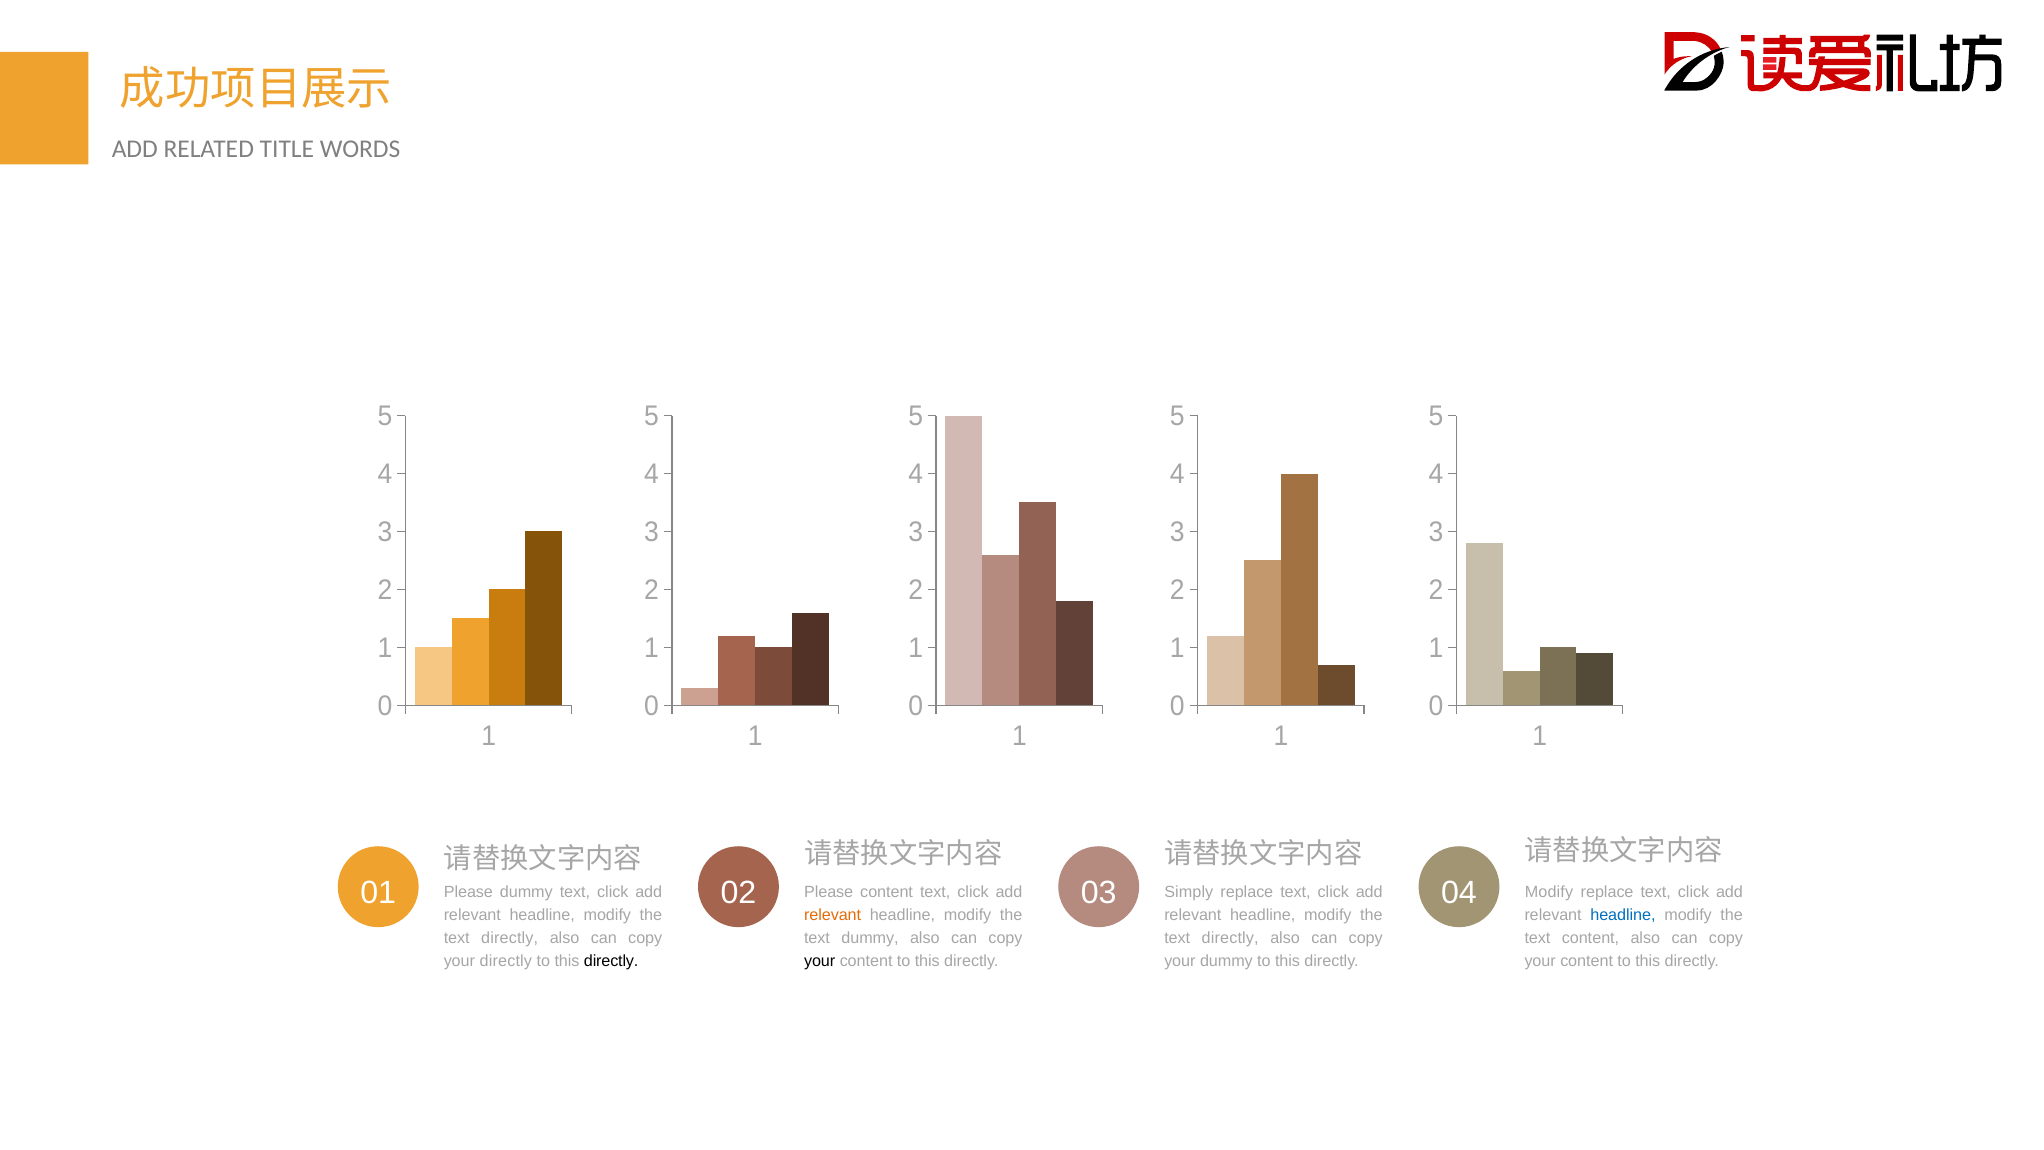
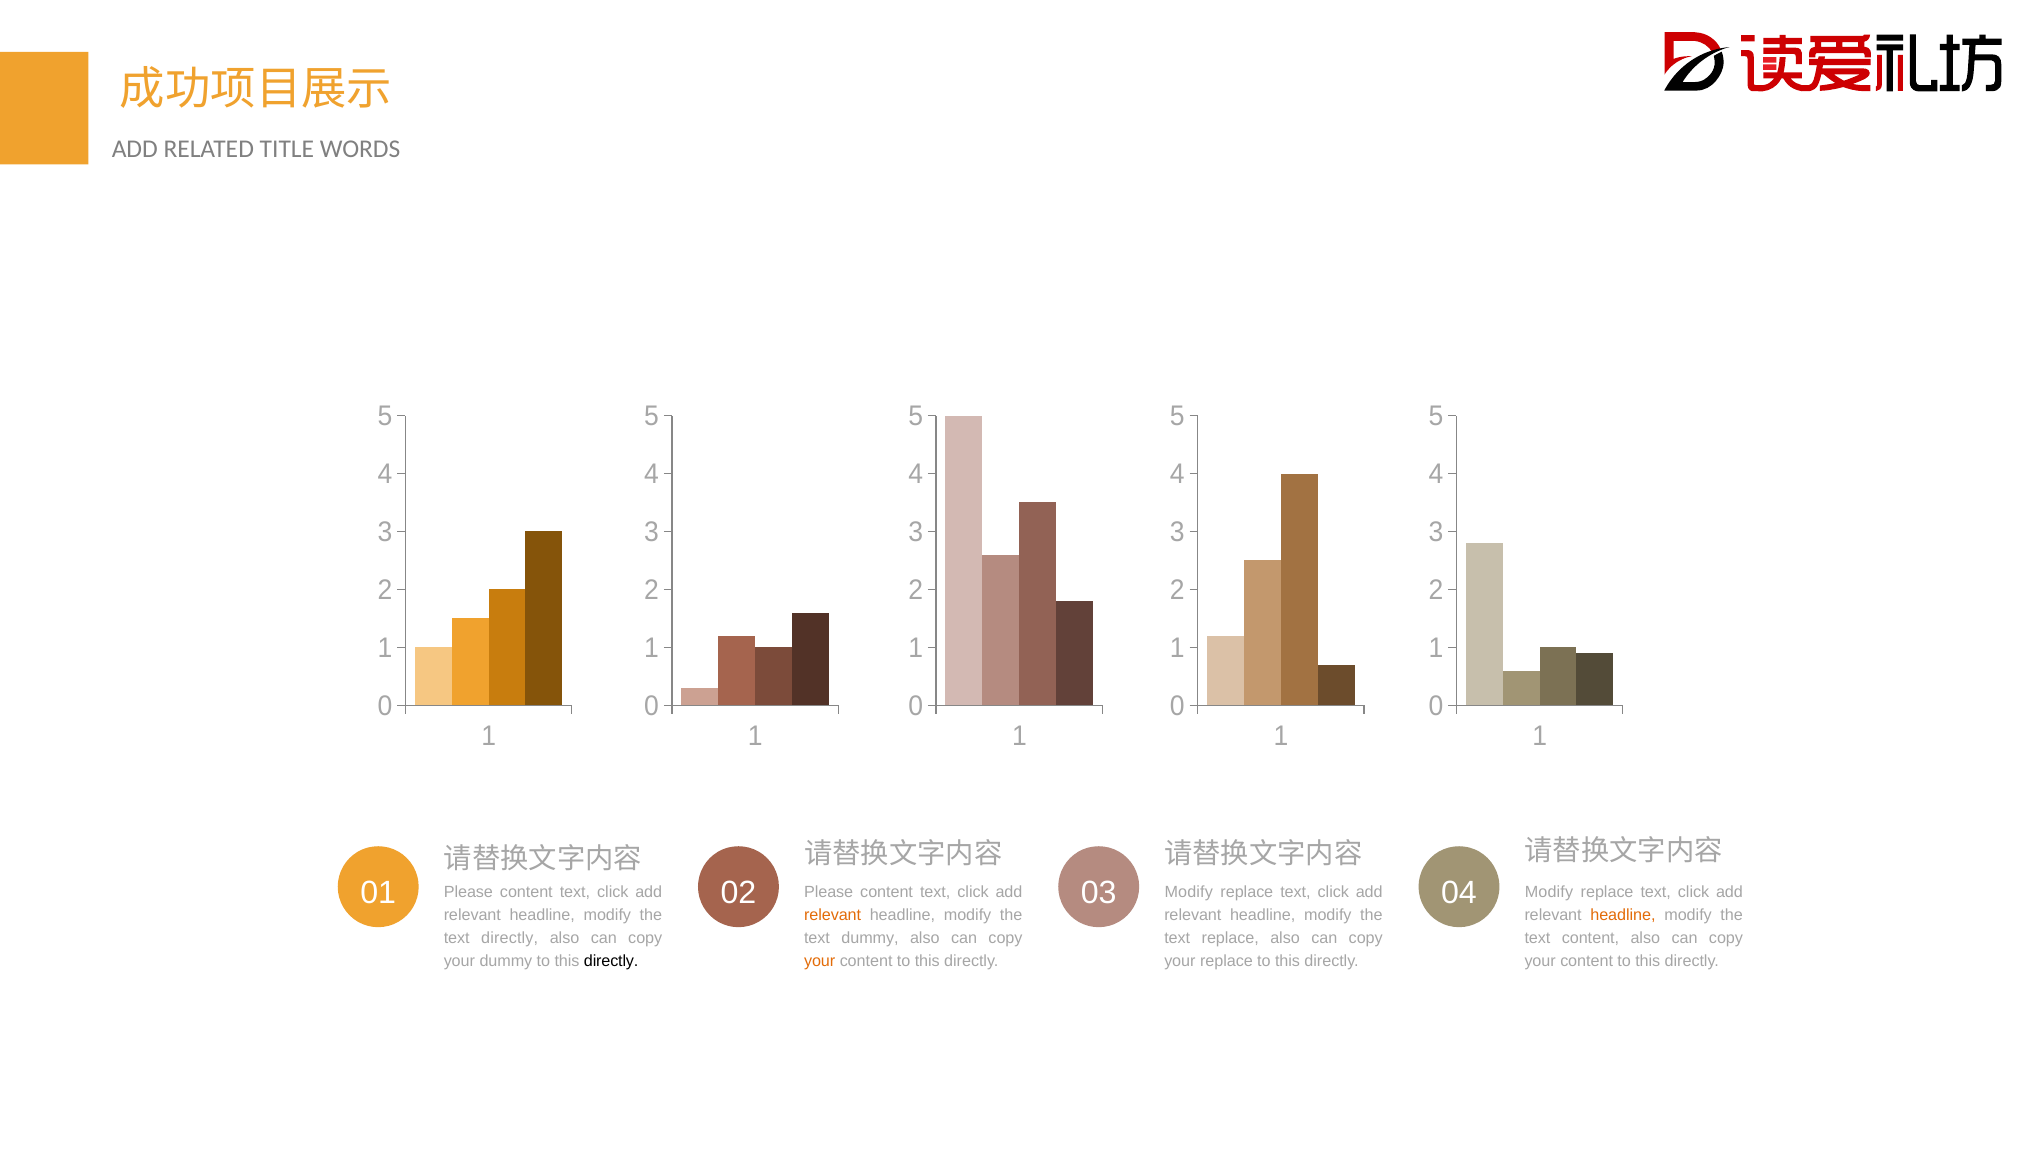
02 Simply: Simply -> Modify
dummy at (526, 892): dummy -> content
headline at (1623, 915) colour: blue -> orange
directly at (1230, 938): directly -> replace
your directly: directly -> dummy
your at (820, 961) colour: black -> orange
your dummy: dummy -> replace
